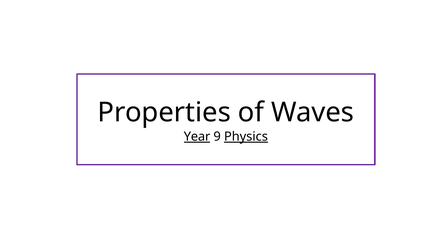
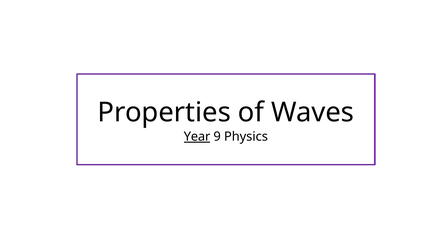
Physics underline: present -> none
